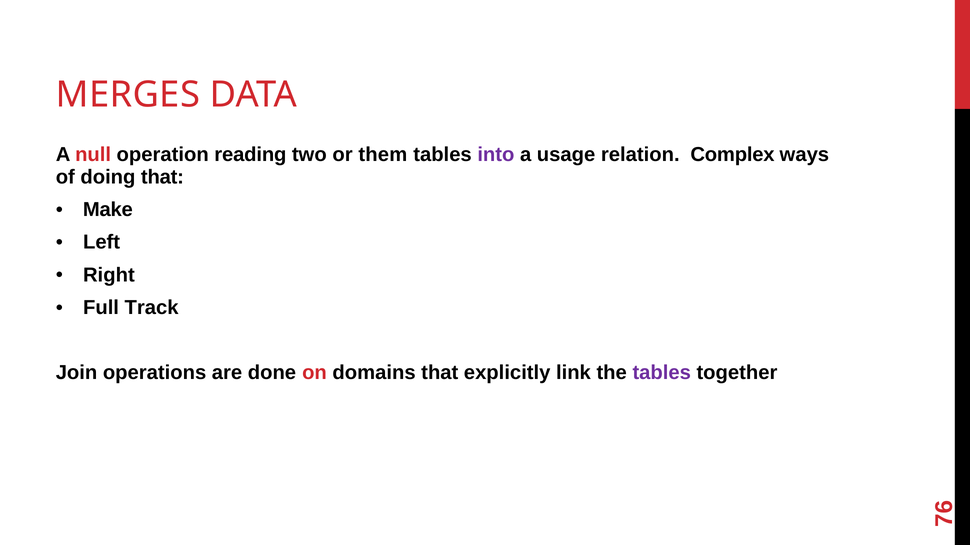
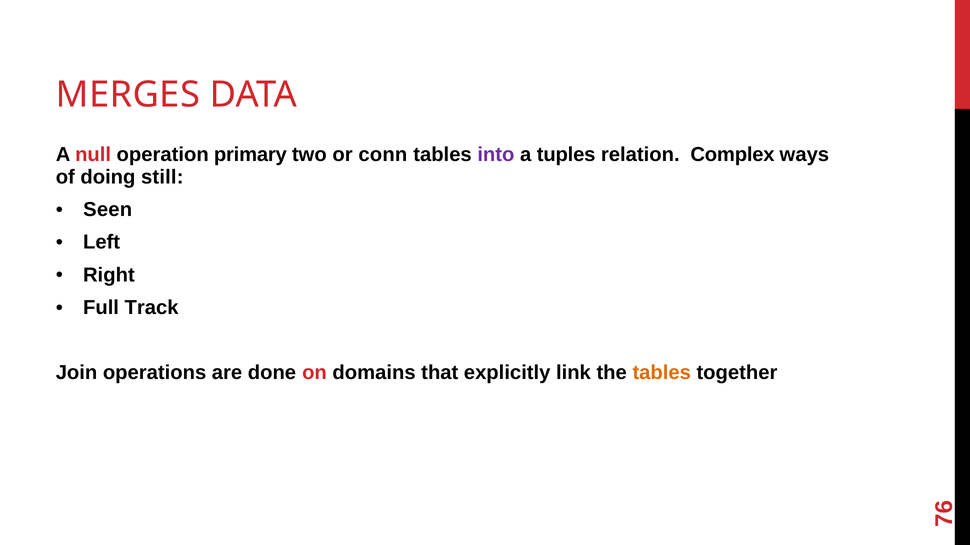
reading: reading -> primary
them: them -> conn
usage: usage -> tuples
doing that: that -> still
Make: Make -> Seen
tables at (662, 373) colour: purple -> orange
